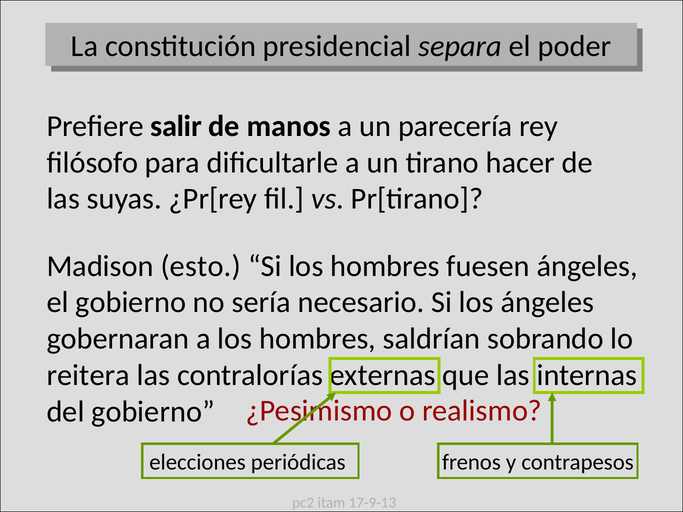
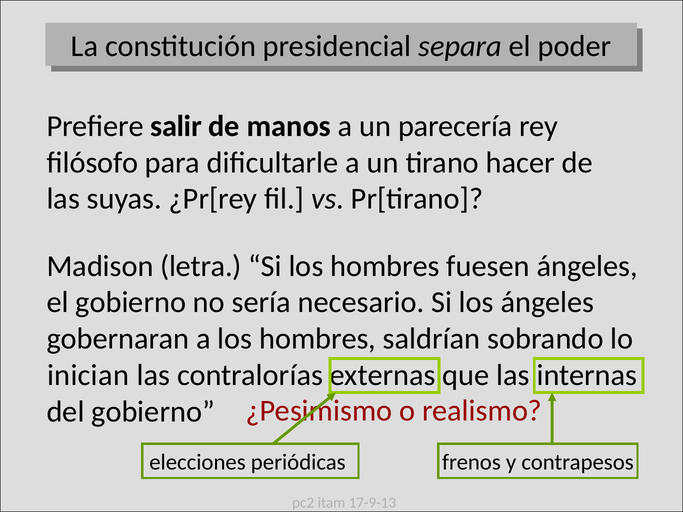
esto: esto -> letra
reitera: reitera -> inician
